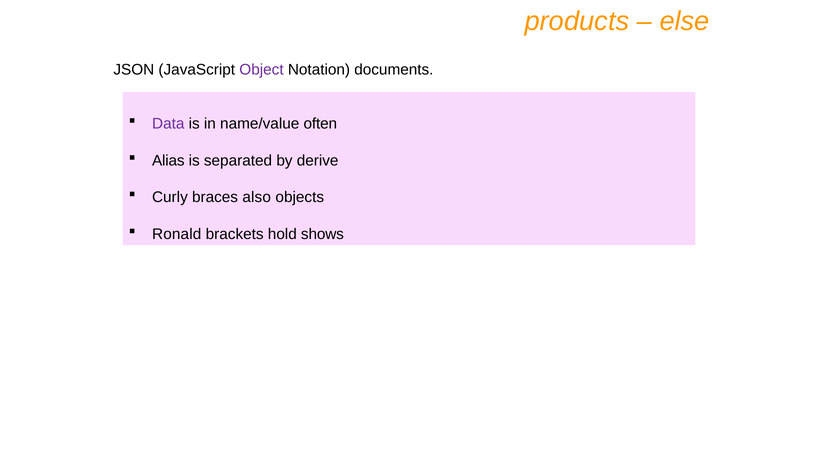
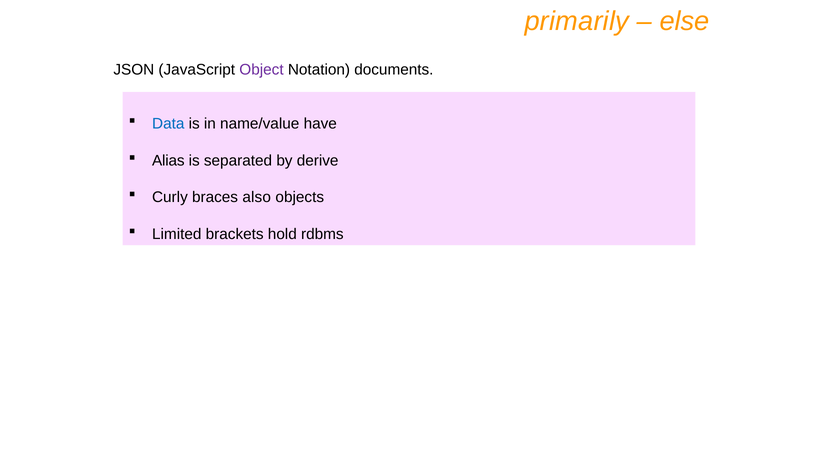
products: products -> primarily
Data colour: purple -> blue
often: often -> have
Ronald: Ronald -> Limited
shows: shows -> rdbms
